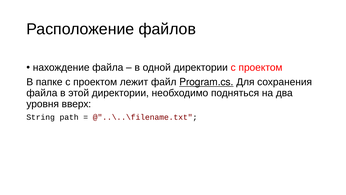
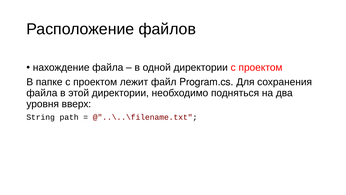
Program.cs underline: present -> none
